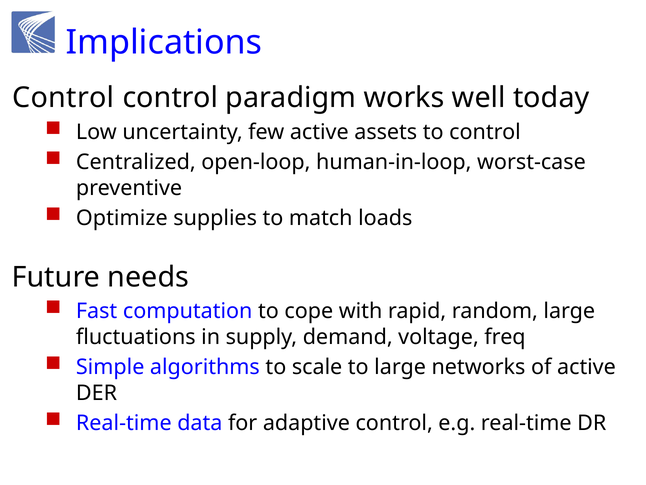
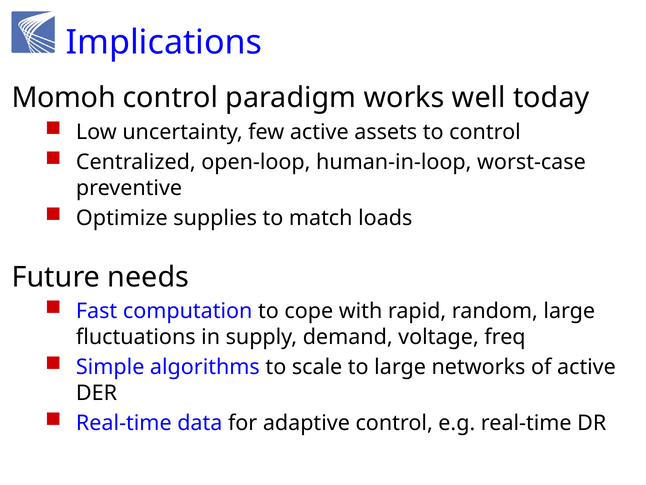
Control at (63, 98): Control -> Momoh
